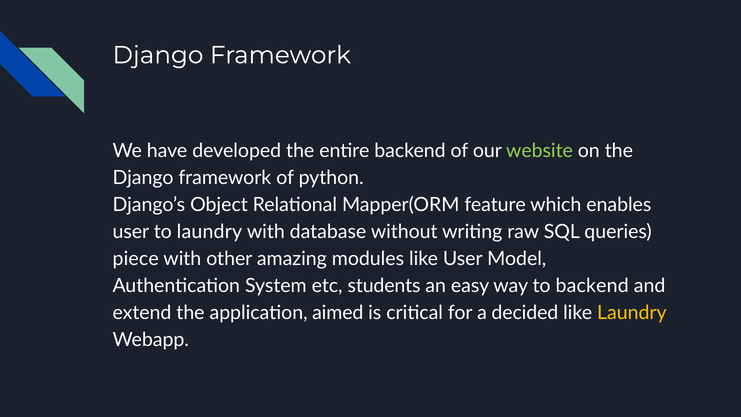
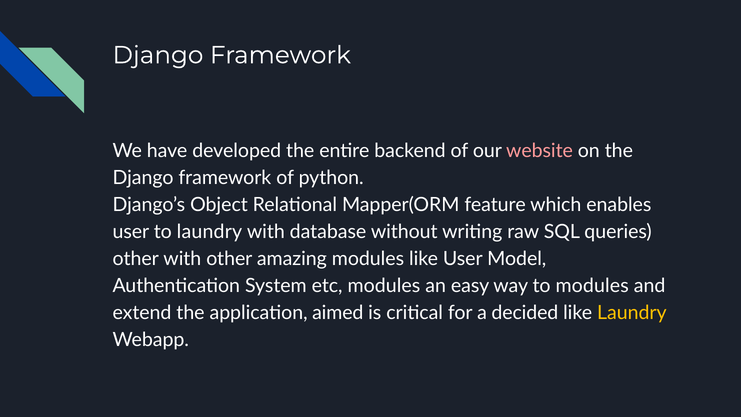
website colour: light green -> pink
piece at (136, 259): piece -> other
etc students: students -> modules
to backend: backend -> modules
